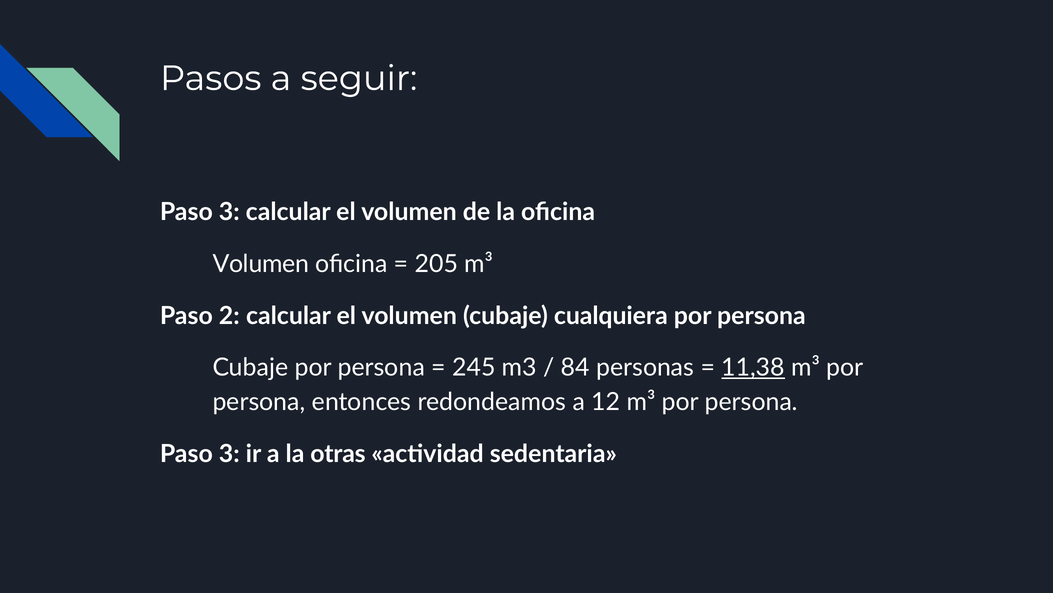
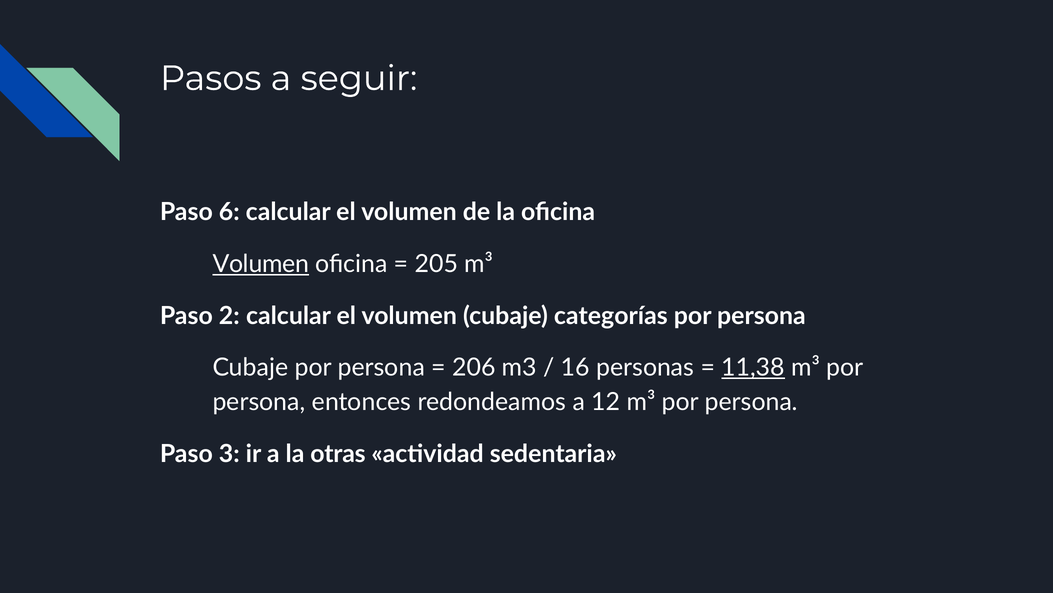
3 at (229, 212): 3 -> 6
Volumen at (261, 264) underline: none -> present
cualquiera: cualquiera -> categorías
245: 245 -> 206
84: 84 -> 16
